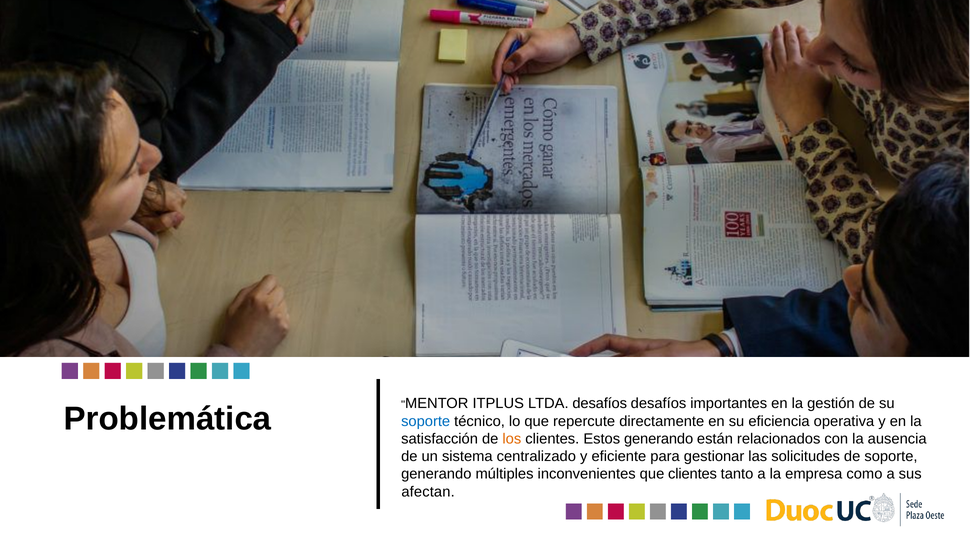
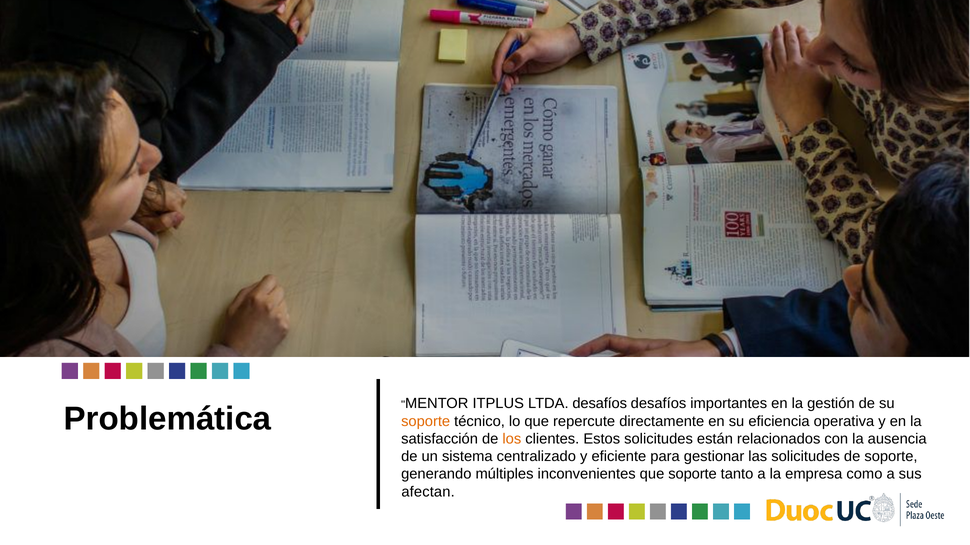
soporte at (426, 422) colour: blue -> orange
Estos generando: generando -> solicitudes
que clientes: clientes -> soporte
